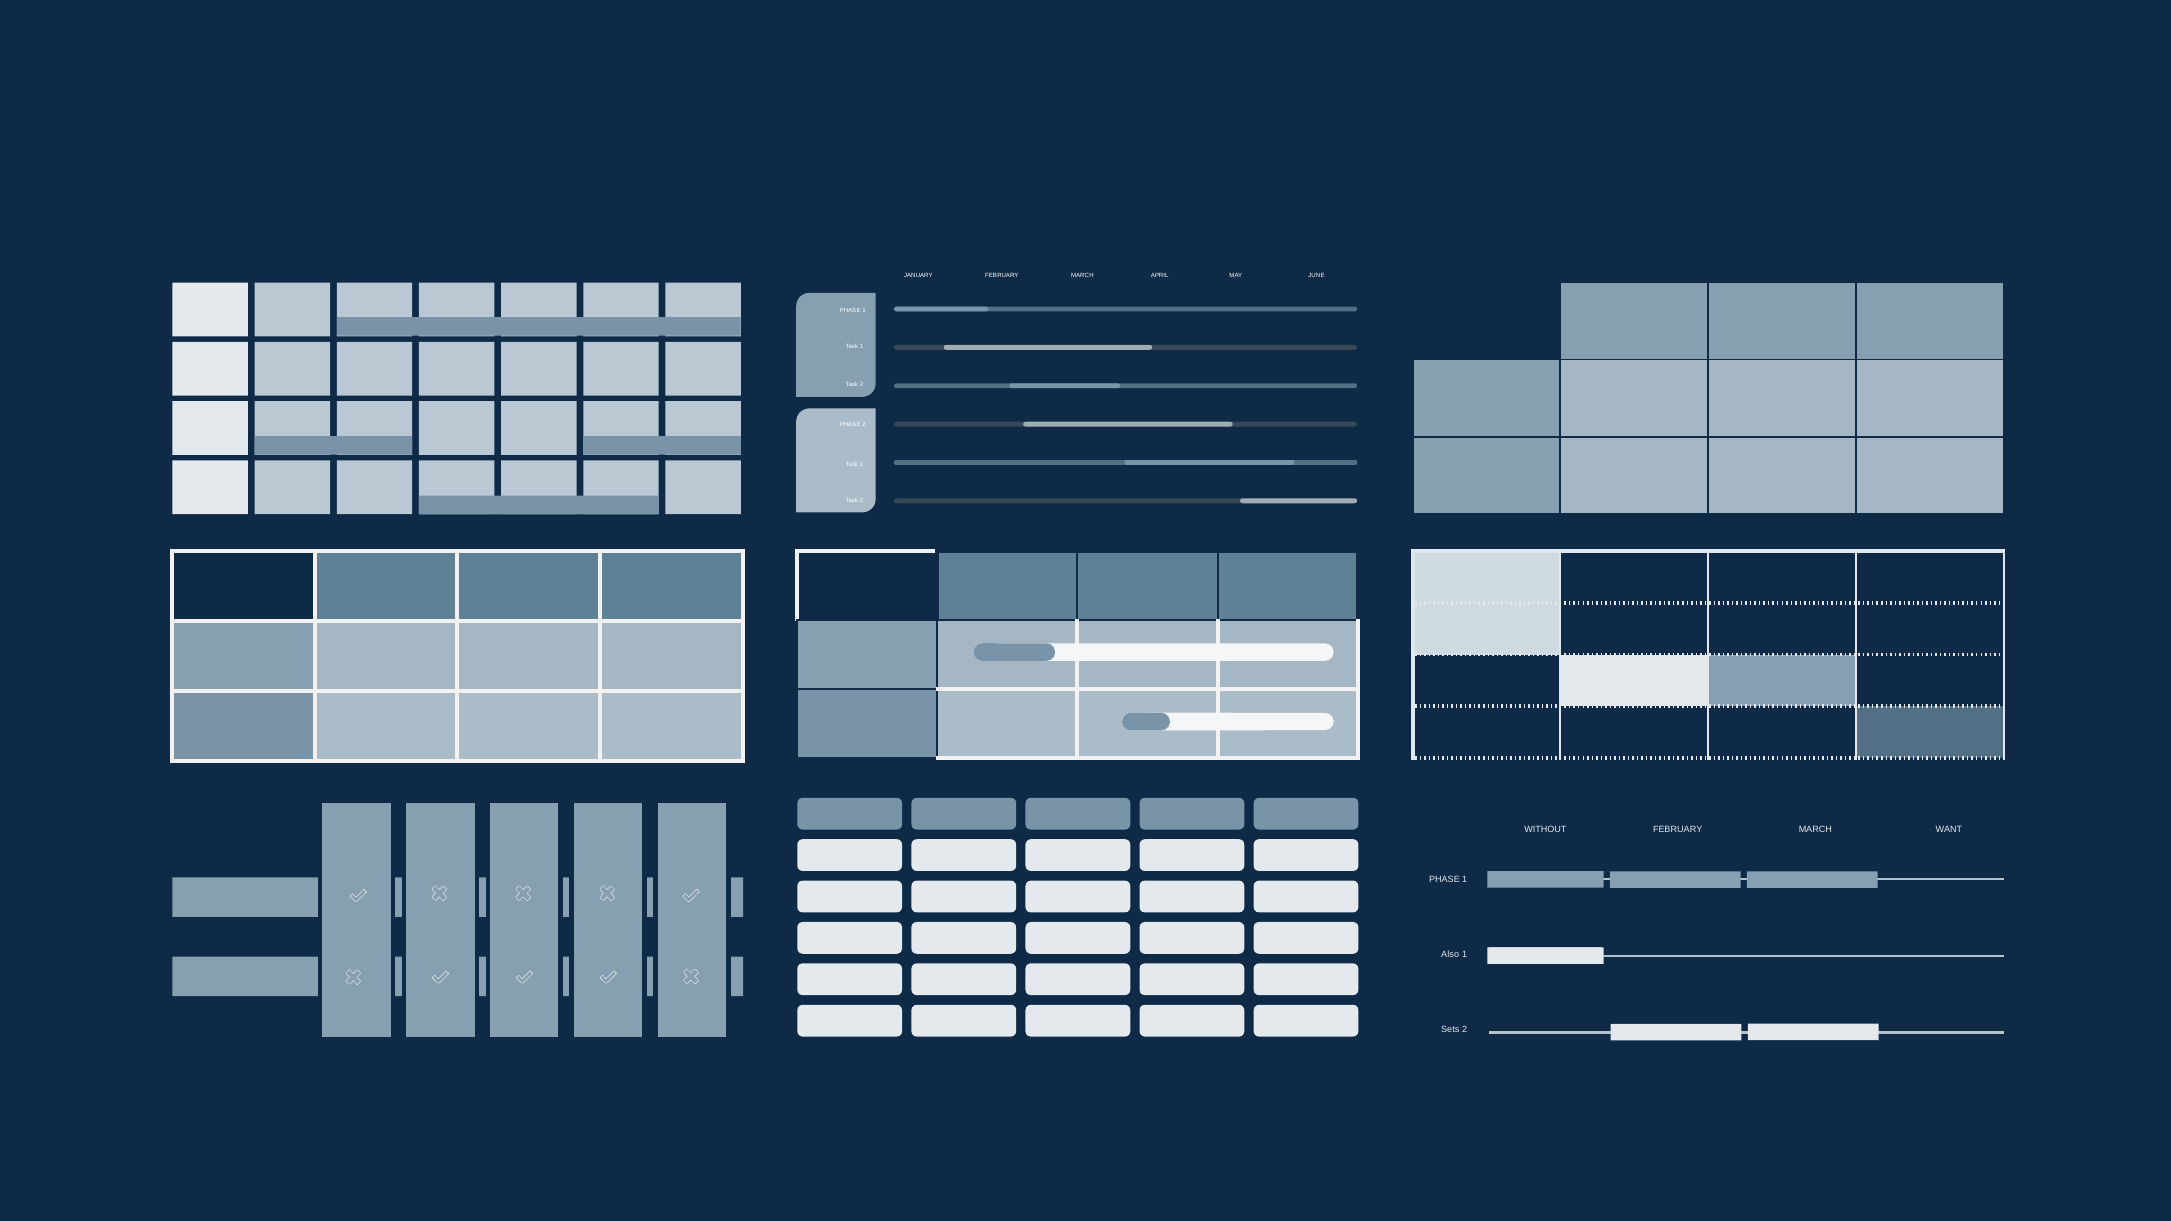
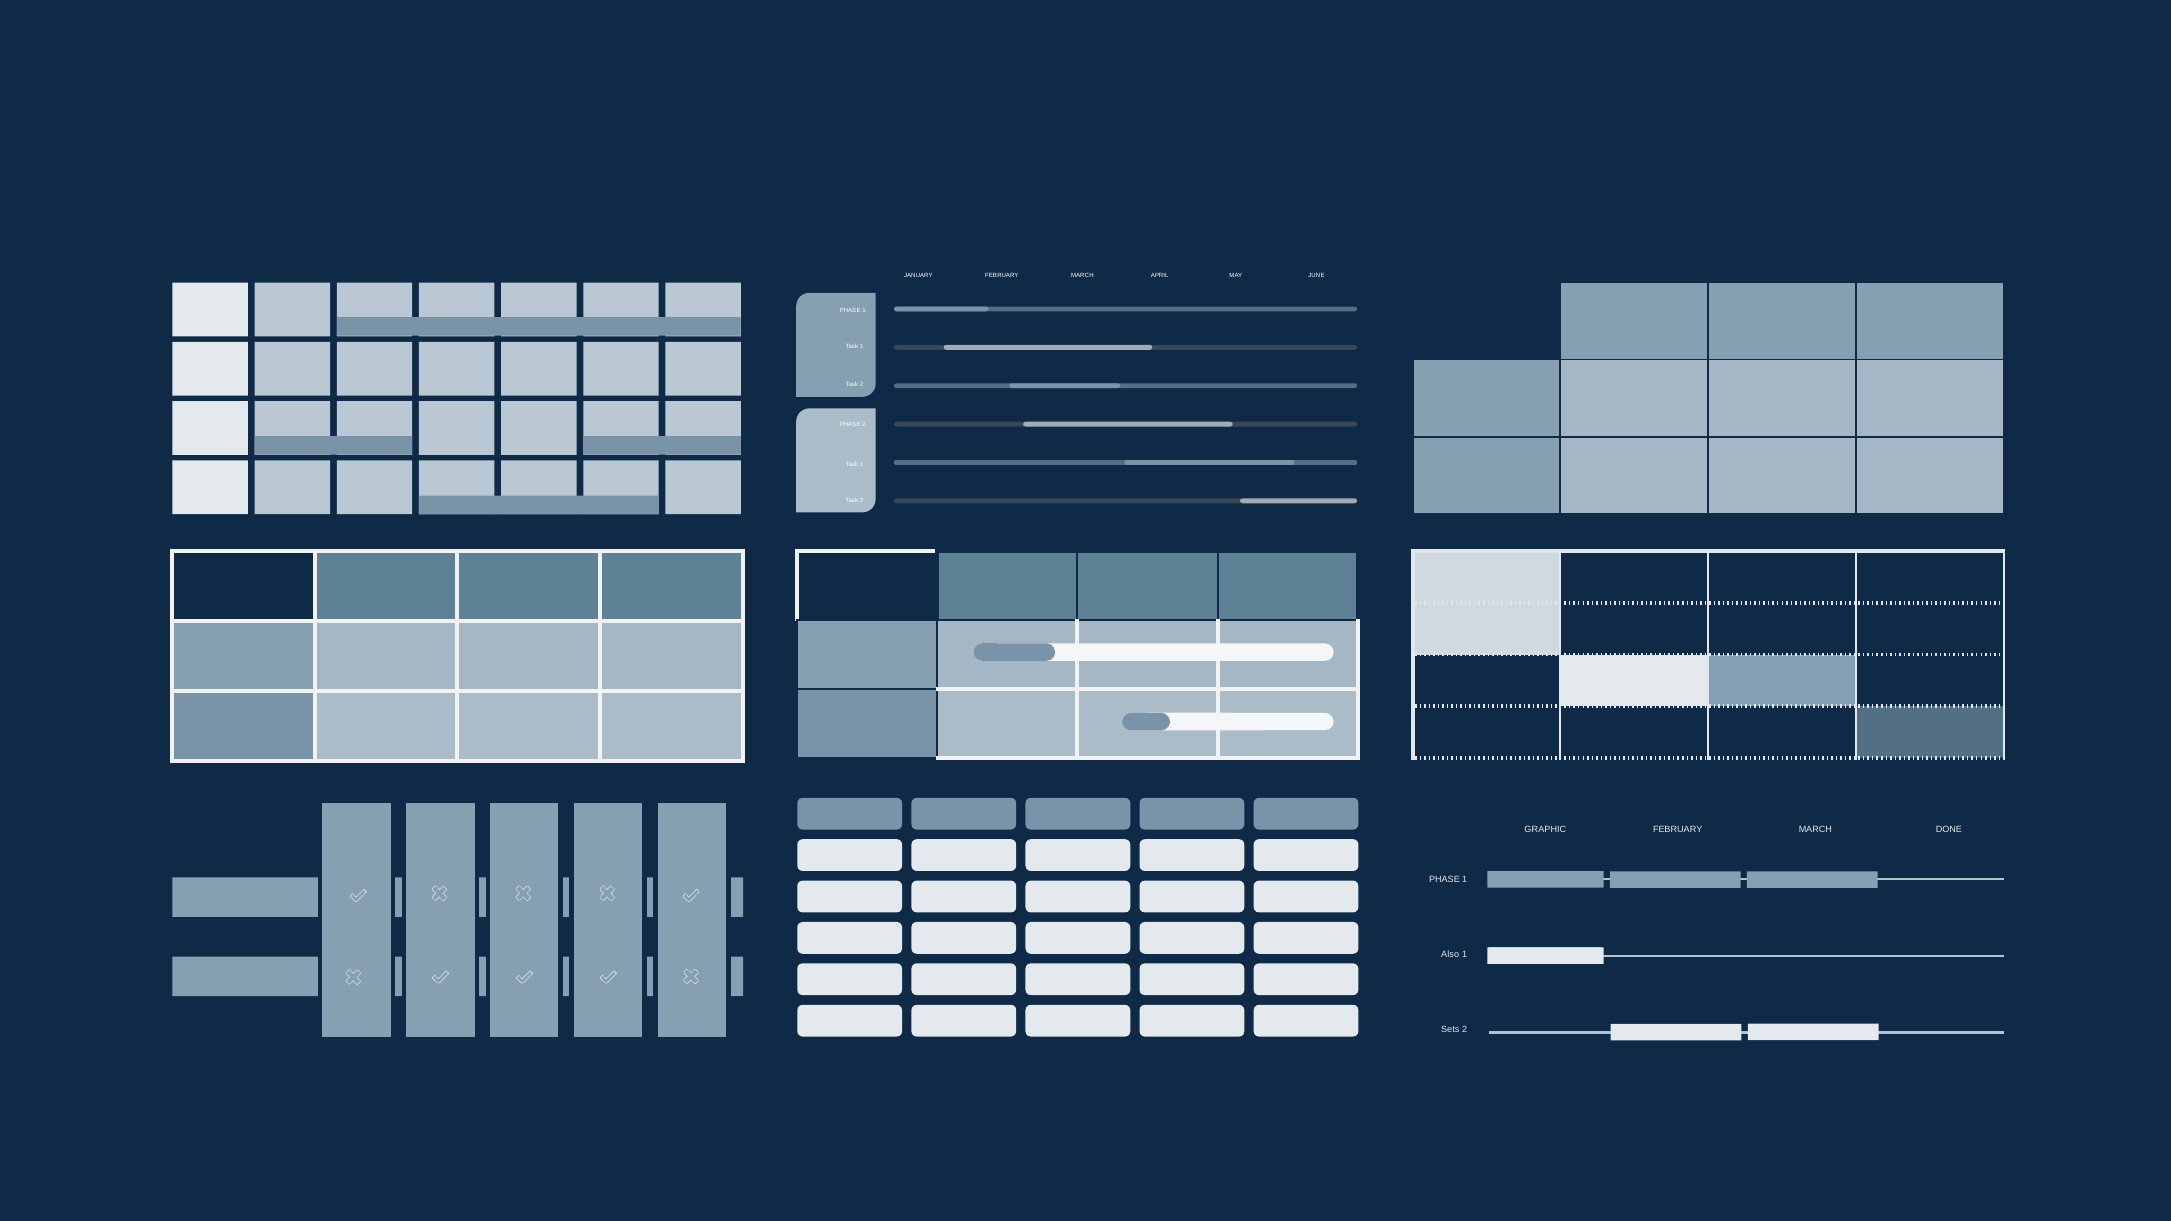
WITHOUT: WITHOUT -> GRAPHIC
WANT: WANT -> DONE
